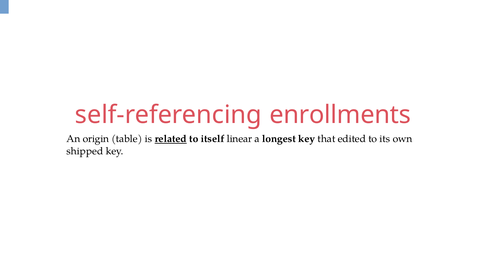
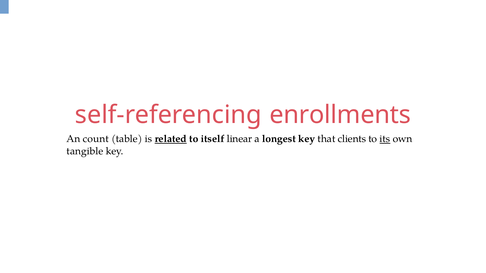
origin: origin -> count
edited: edited -> clients
its underline: none -> present
shipped: shipped -> tangible
